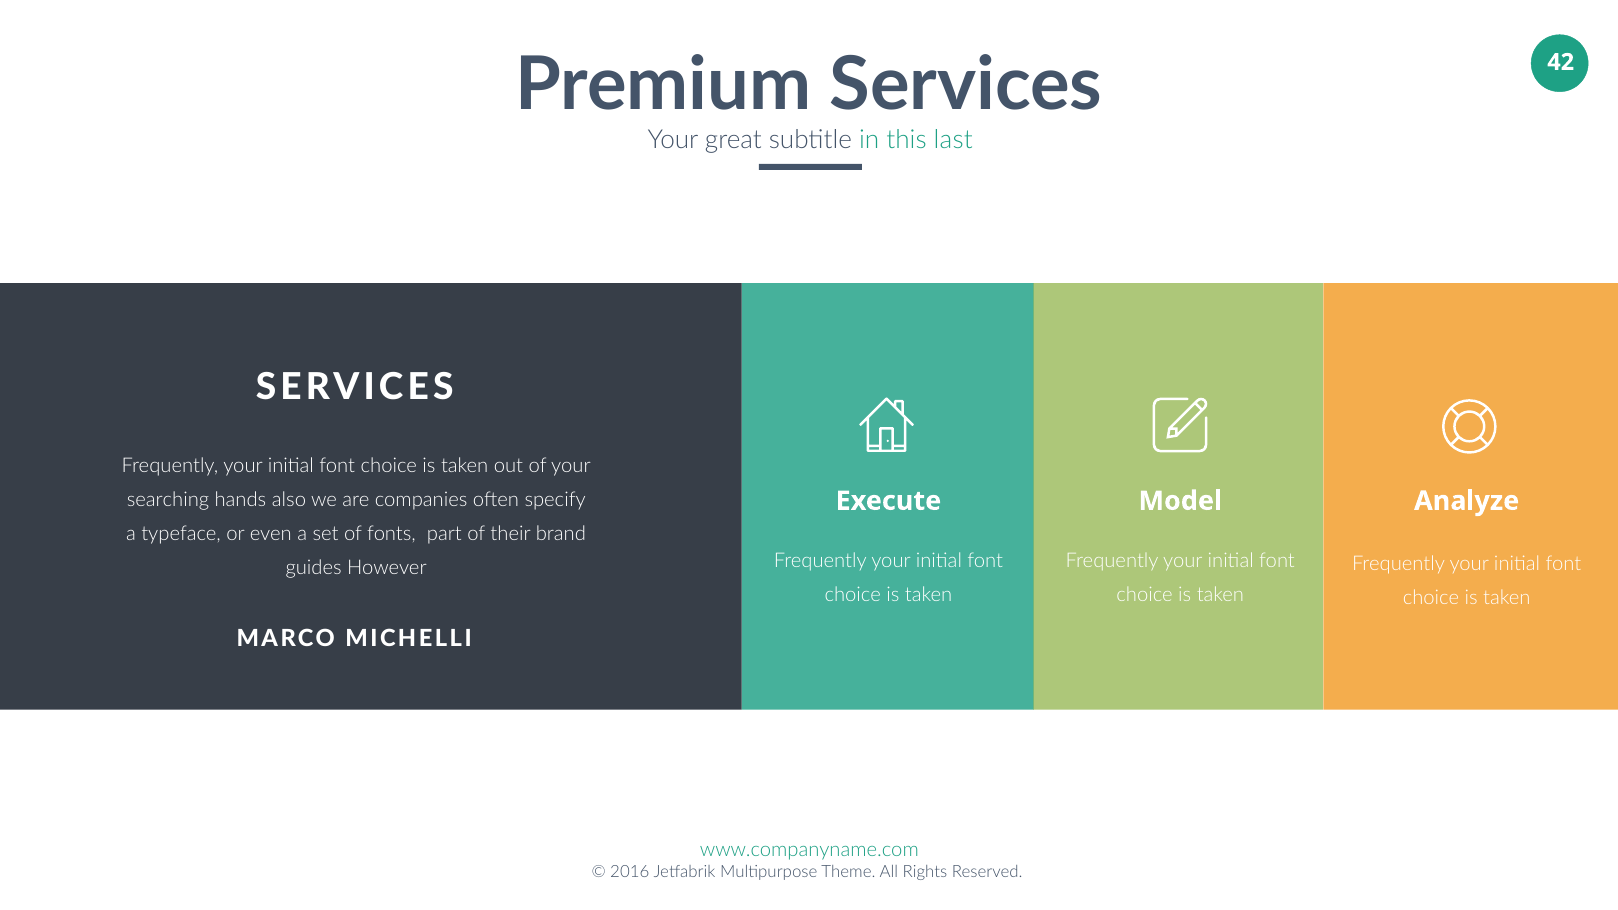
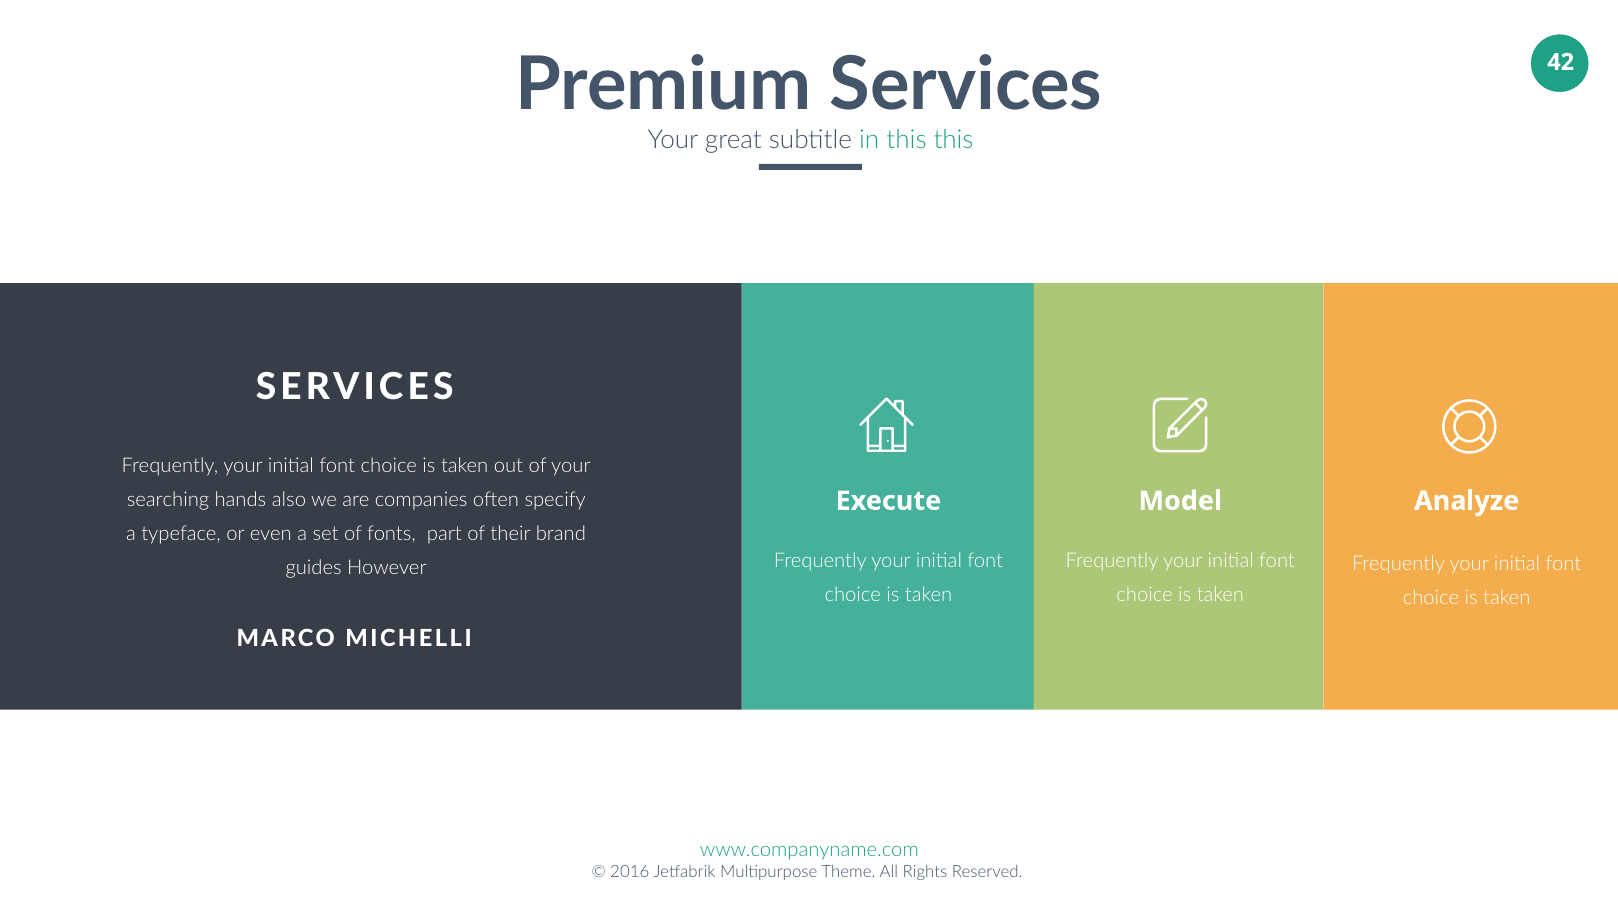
this last: last -> this
